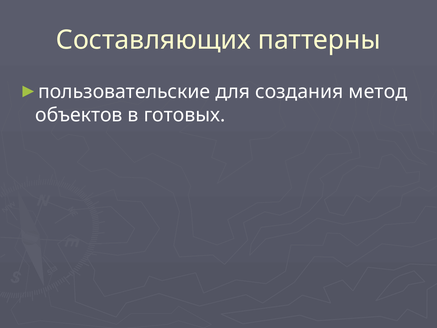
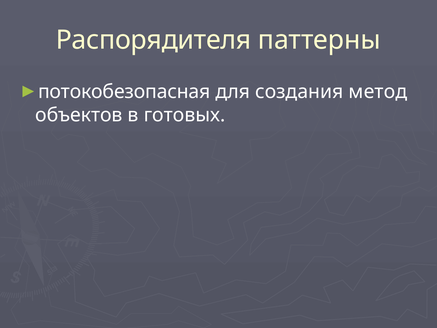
Составляющих: Составляющих -> Распорядителя
пользовательские: пользовательские -> потокобезопасная
